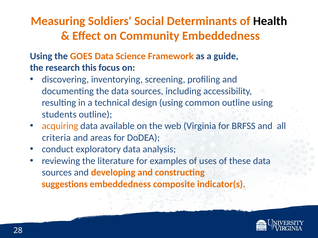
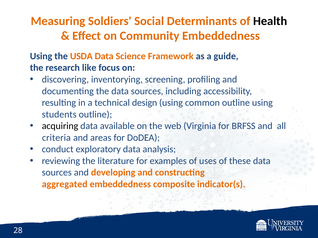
GOES: GOES -> USDA
this: this -> like
acquiring colour: orange -> black
suggestions: suggestions -> aggregated
